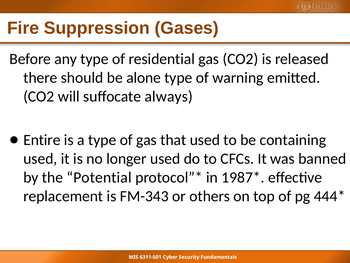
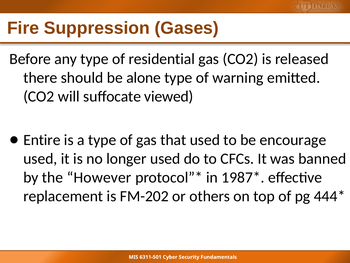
always: always -> viewed
containing: containing -> encourage
Potential: Potential -> However
FM-343: FM-343 -> FM-202
